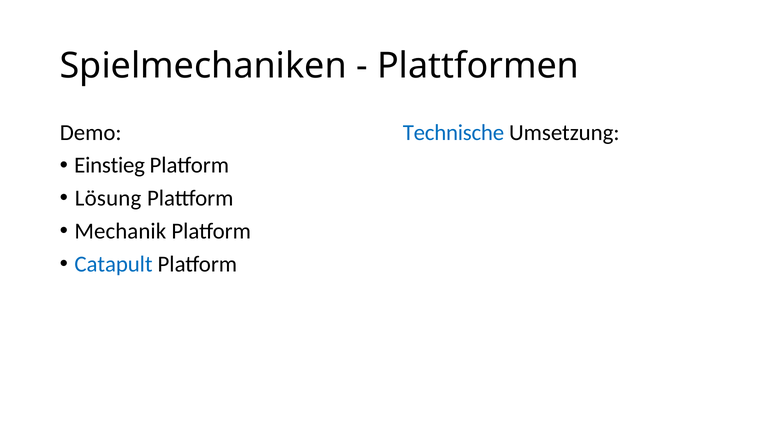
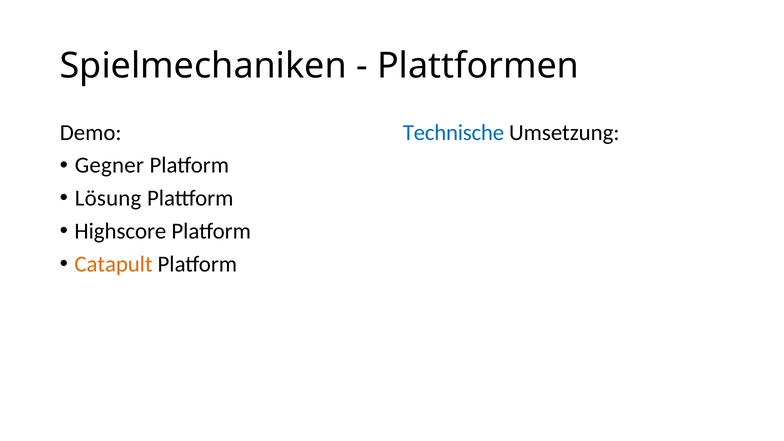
Einstieg: Einstieg -> Gegner
Mechanik: Mechanik -> Highscore
Catapult colour: blue -> orange
